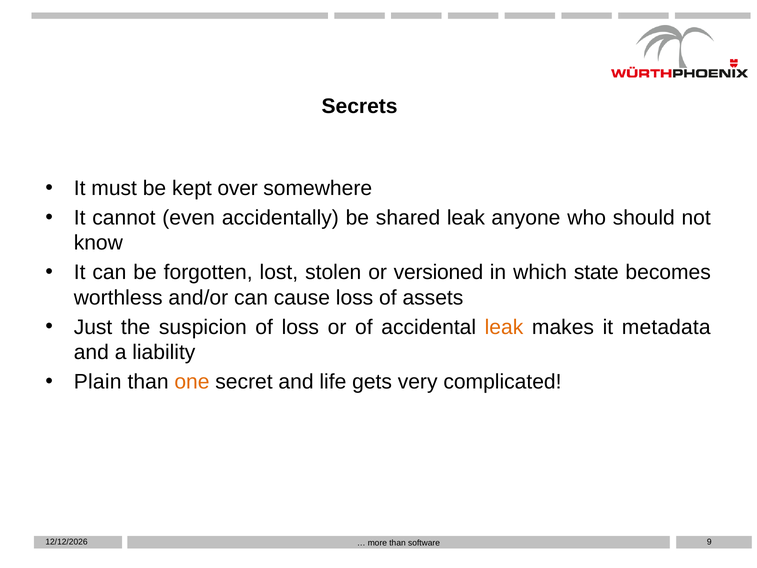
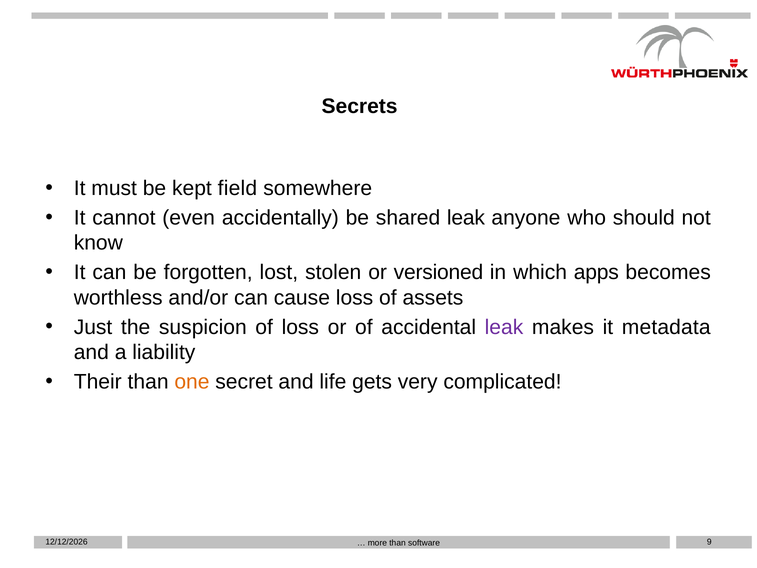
over: over -> field
state: state -> apps
leak at (504, 327) colour: orange -> purple
Plain: Plain -> Their
